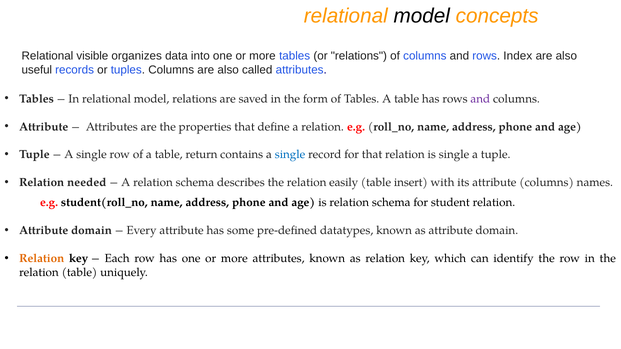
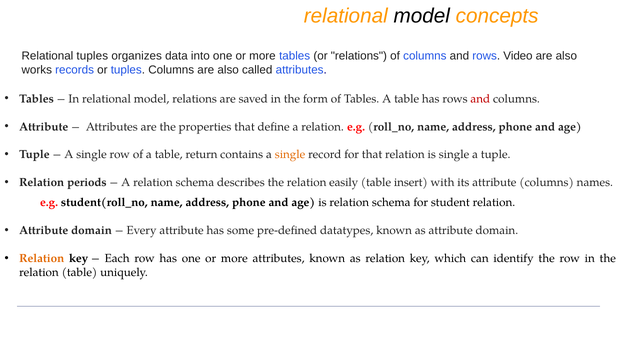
Relational visible: visible -> tuples
Index: Index -> Video
useful: useful -> works
and at (480, 99) colour: purple -> red
single at (290, 155) colour: blue -> orange
needed: needed -> periods
